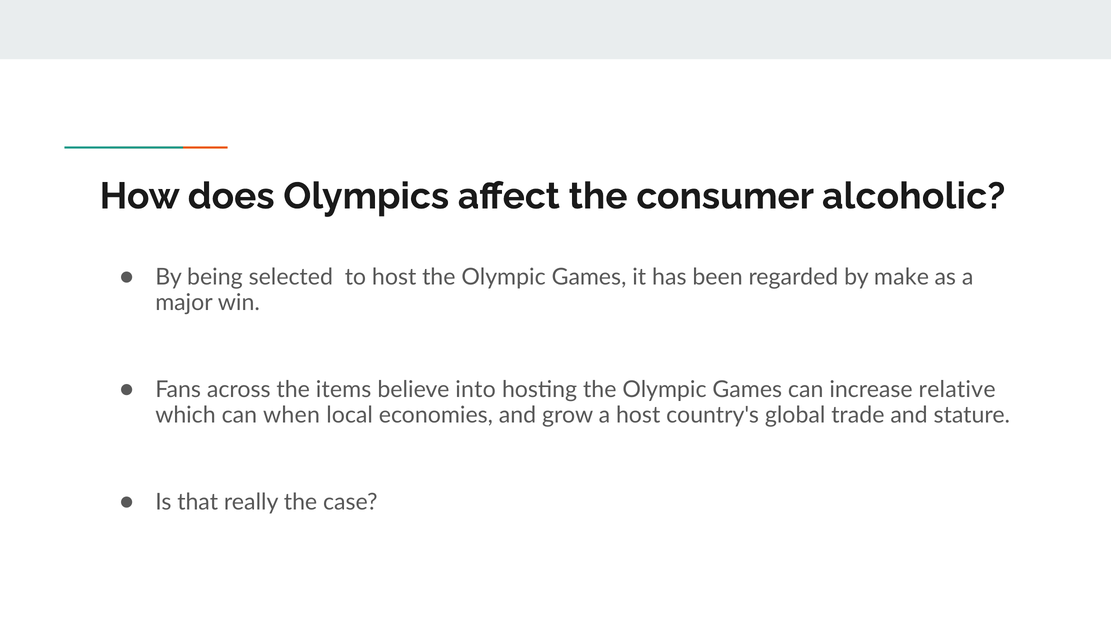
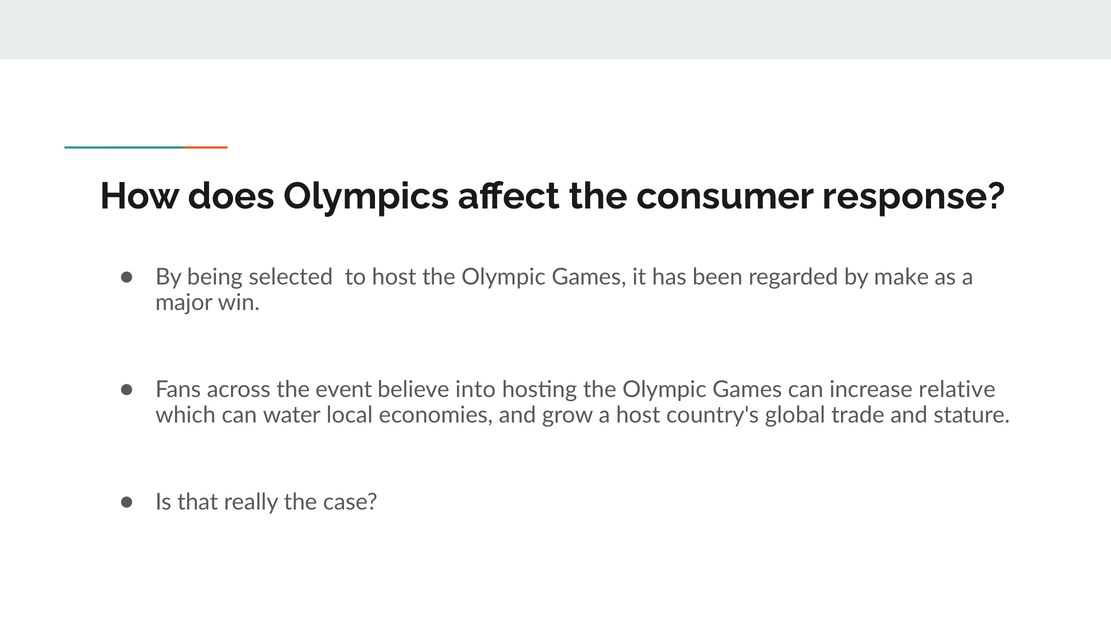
alcoholic: alcoholic -> response
items: items -> event
when: when -> water
